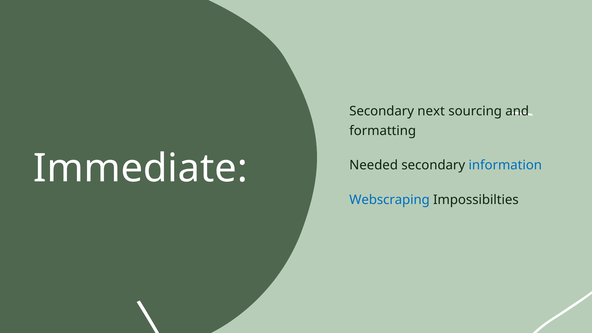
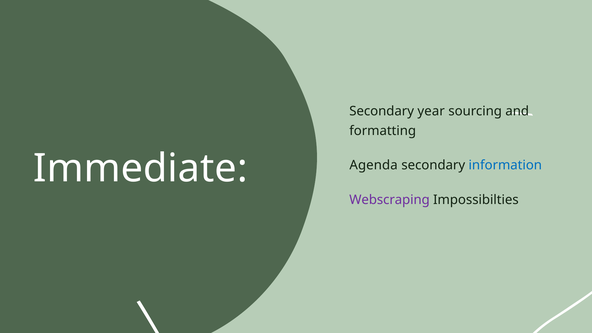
next: next -> year
Needed: Needed -> Agenda
Webscraping colour: blue -> purple
